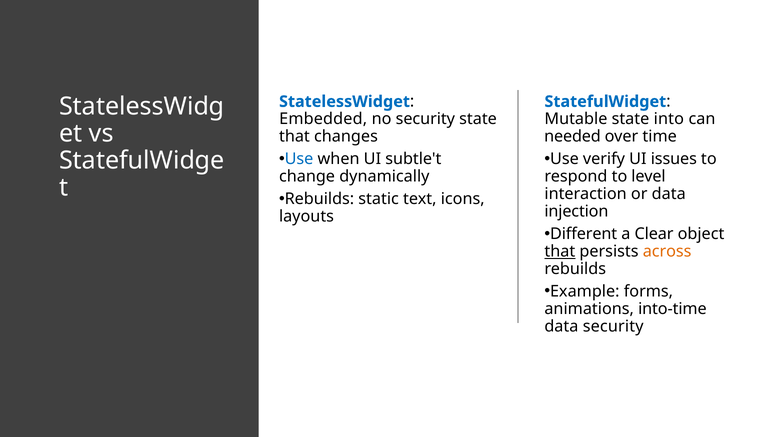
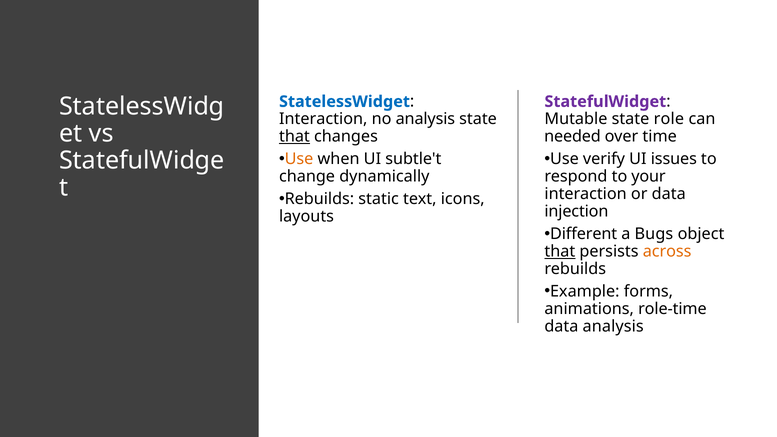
StatefulWidget colour: blue -> purple
into: into -> role
Embedded at (323, 119): Embedded -> Interaction
no security: security -> analysis
that at (294, 137) underline: none -> present
Use at (299, 159) colour: blue -> orange
level: level -> your
Clear: Clear -> Bugs
into-time: into-time -> role-time
data security: security -> analysis
